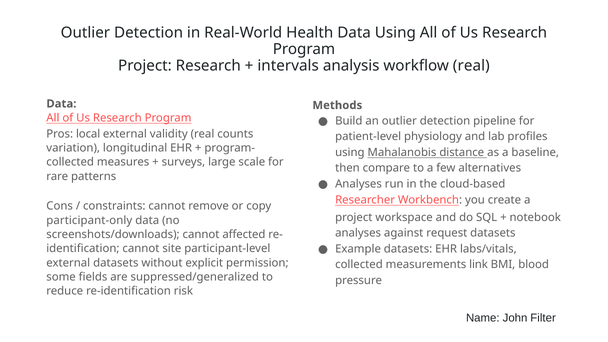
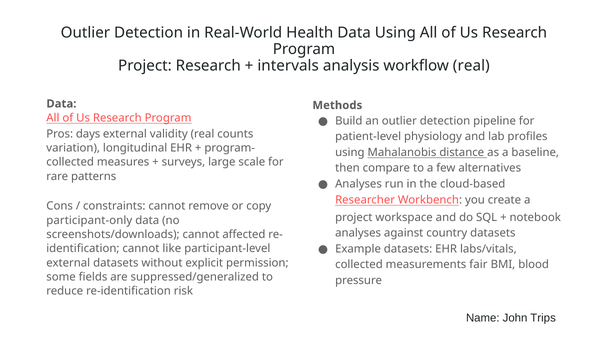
local: local -> days
request: request -> country
site: site -> like
link: link -> fair
Filter: Filter -> Trips
